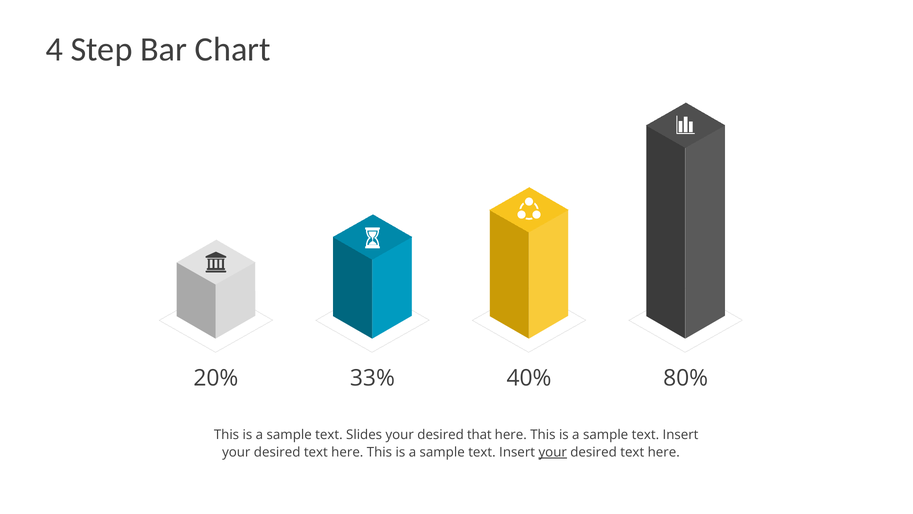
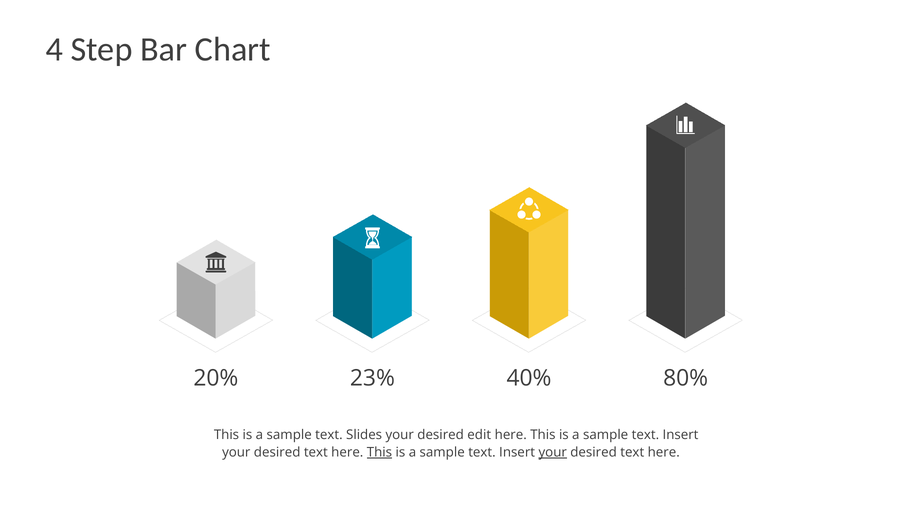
33%: 33% -> 23%
that: that -> edit
This at (379, 452) underline: none -> present
